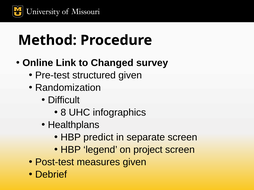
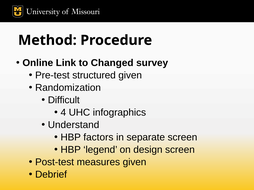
8: 8 -> 4
Healthplans: Healthplans -> Understand
predict: predict -> factors
project: project -> design
